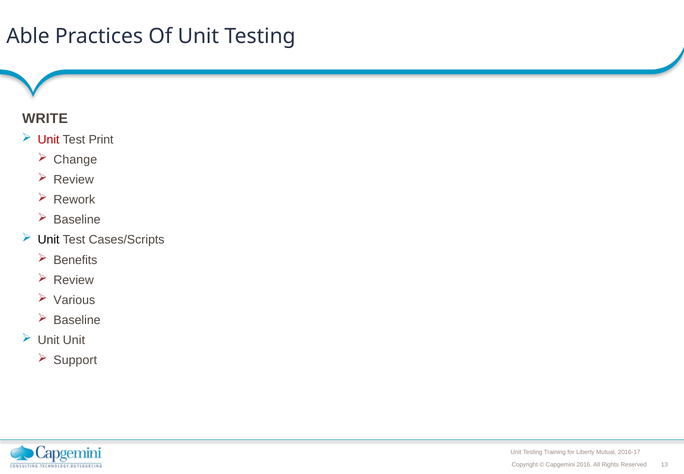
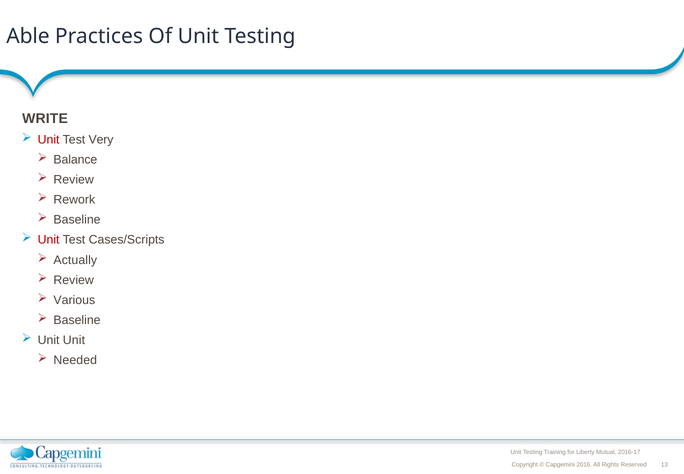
Print: Print -> Very
Change: Change -> Balance
Unit at (49, 240) colour: black -> red
Benefits: Benefits -> Actually
Support: Support -> Needed
